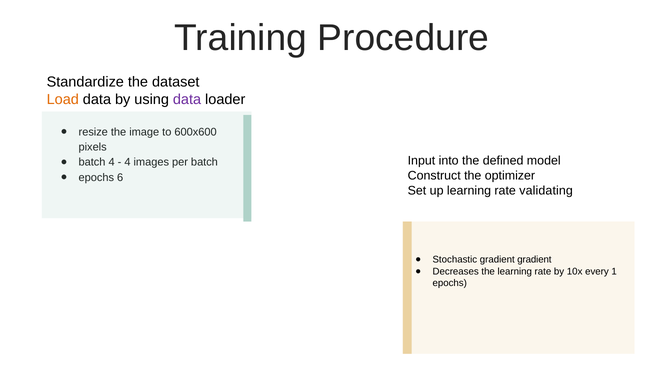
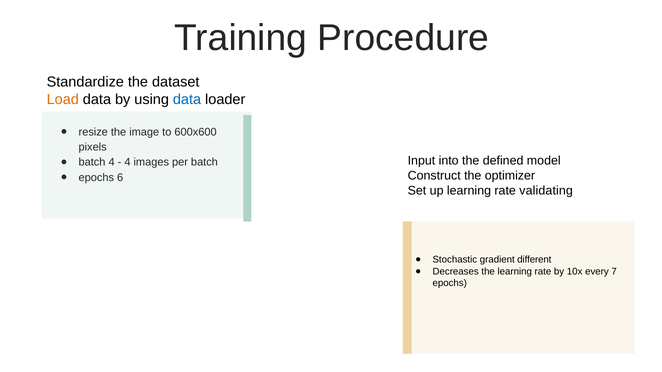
data at (187, 100) colour: purple -> blue
gradient gradient: gradient -> different
1: 1 -> 7
